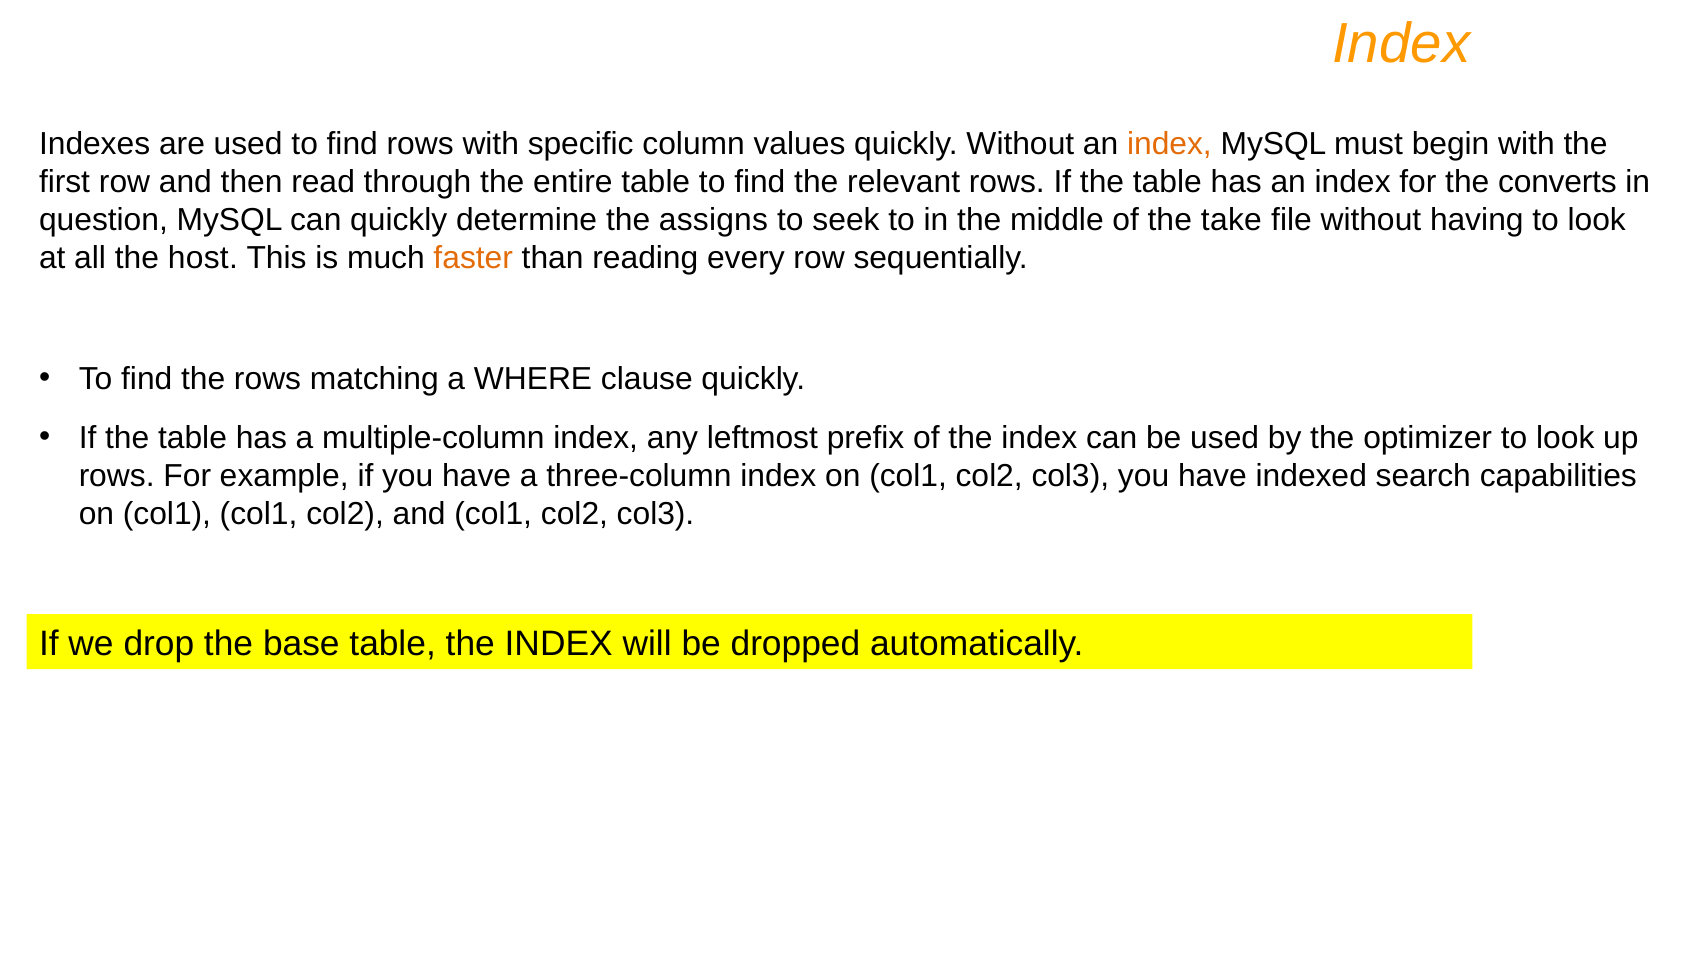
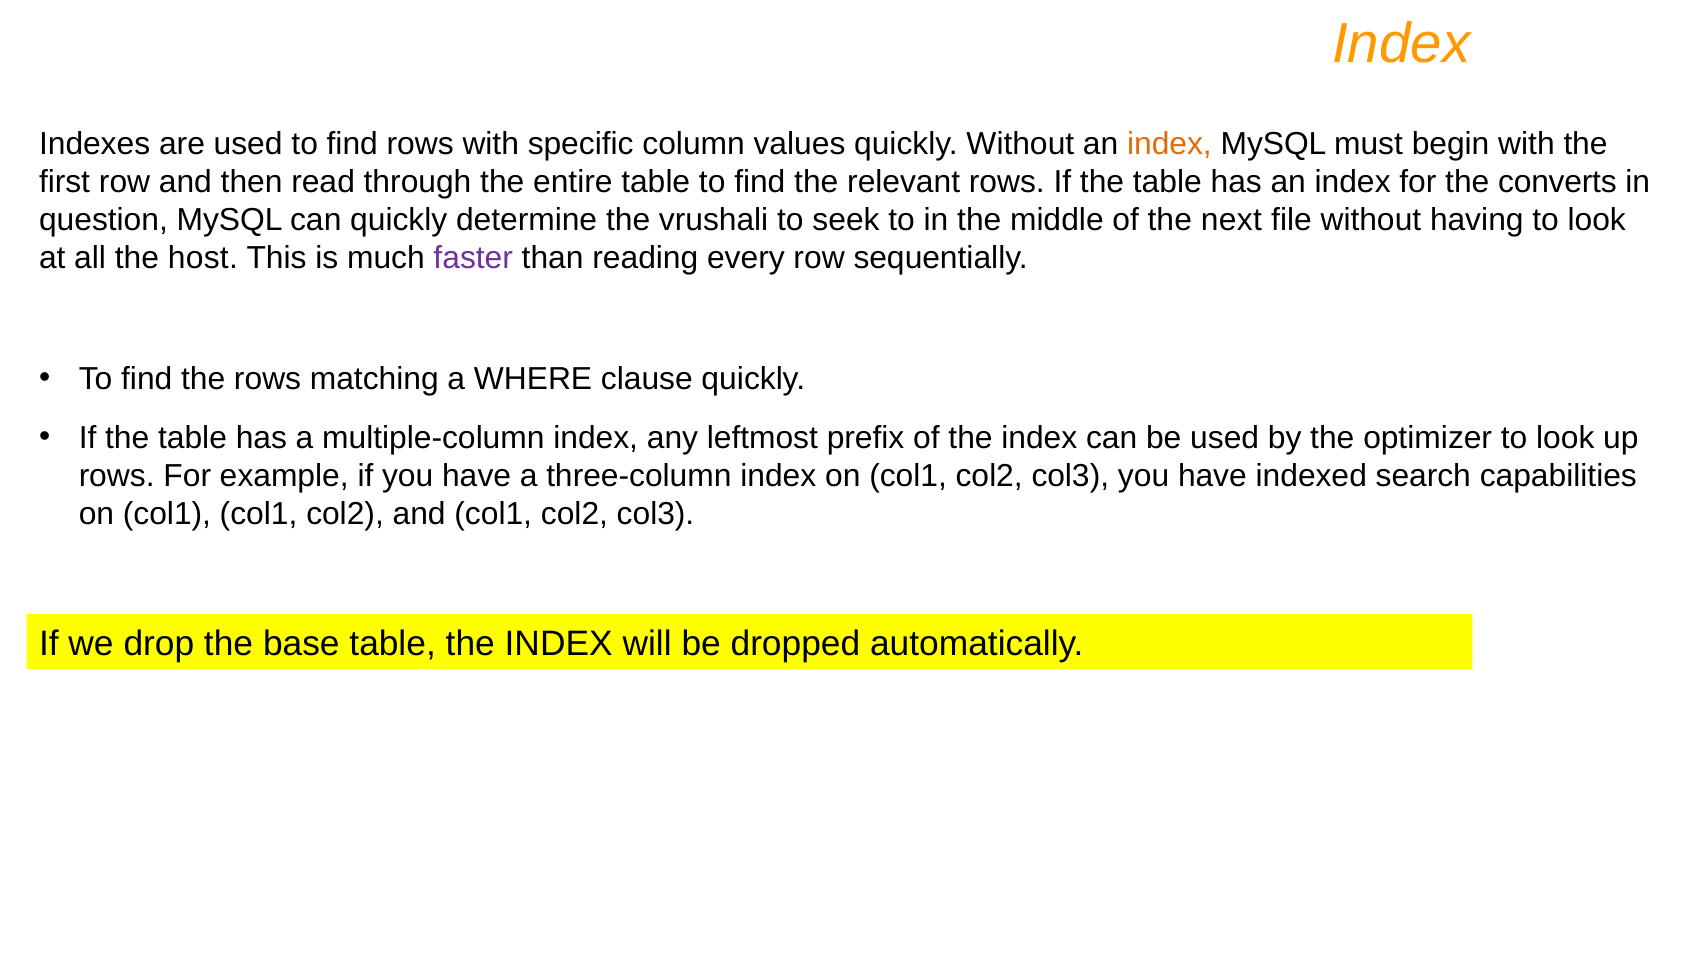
assigns: assigns -> vrushali
take: take -> next
faster colour: orange -> purple
